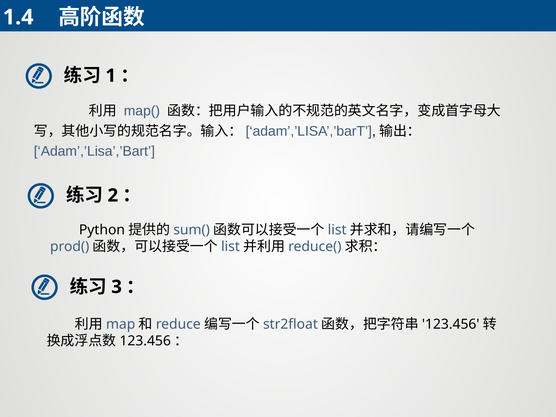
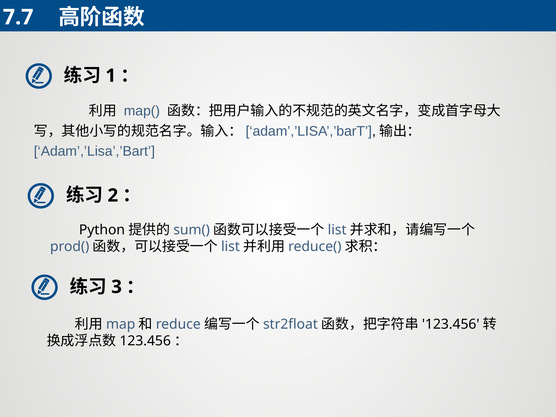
1.4: 1.4 -> 7.7
